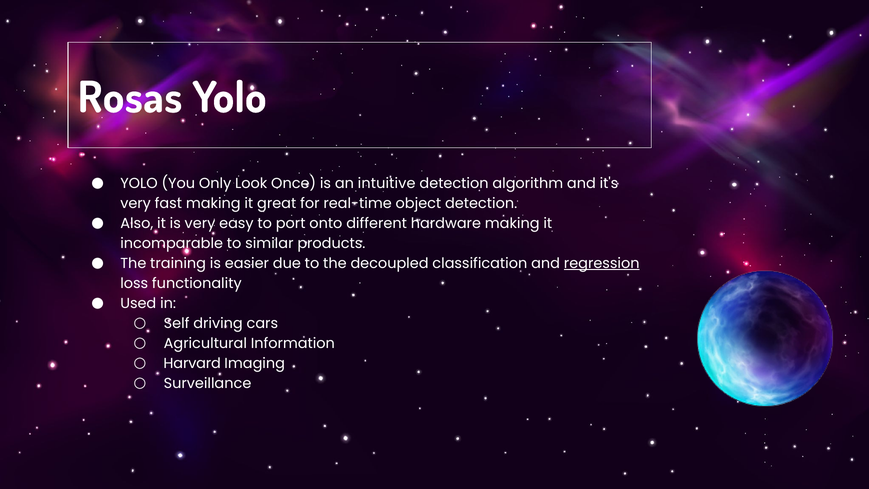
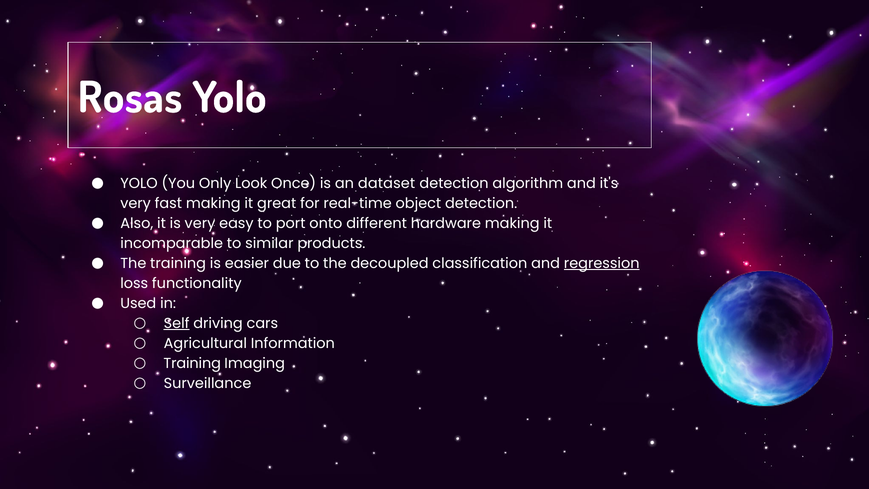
intuitive: intuitive -> dataset
Self underline: none -> present
Harvard at (192, 363): Harvard -> Training
